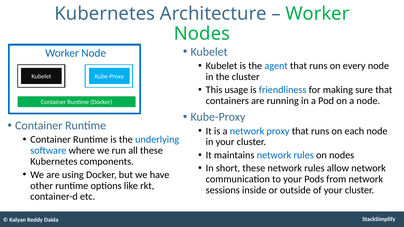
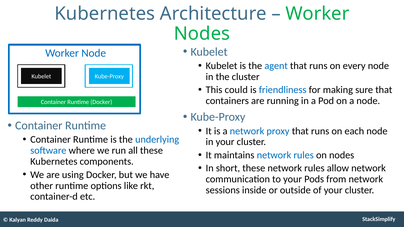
usage: usage -> could
